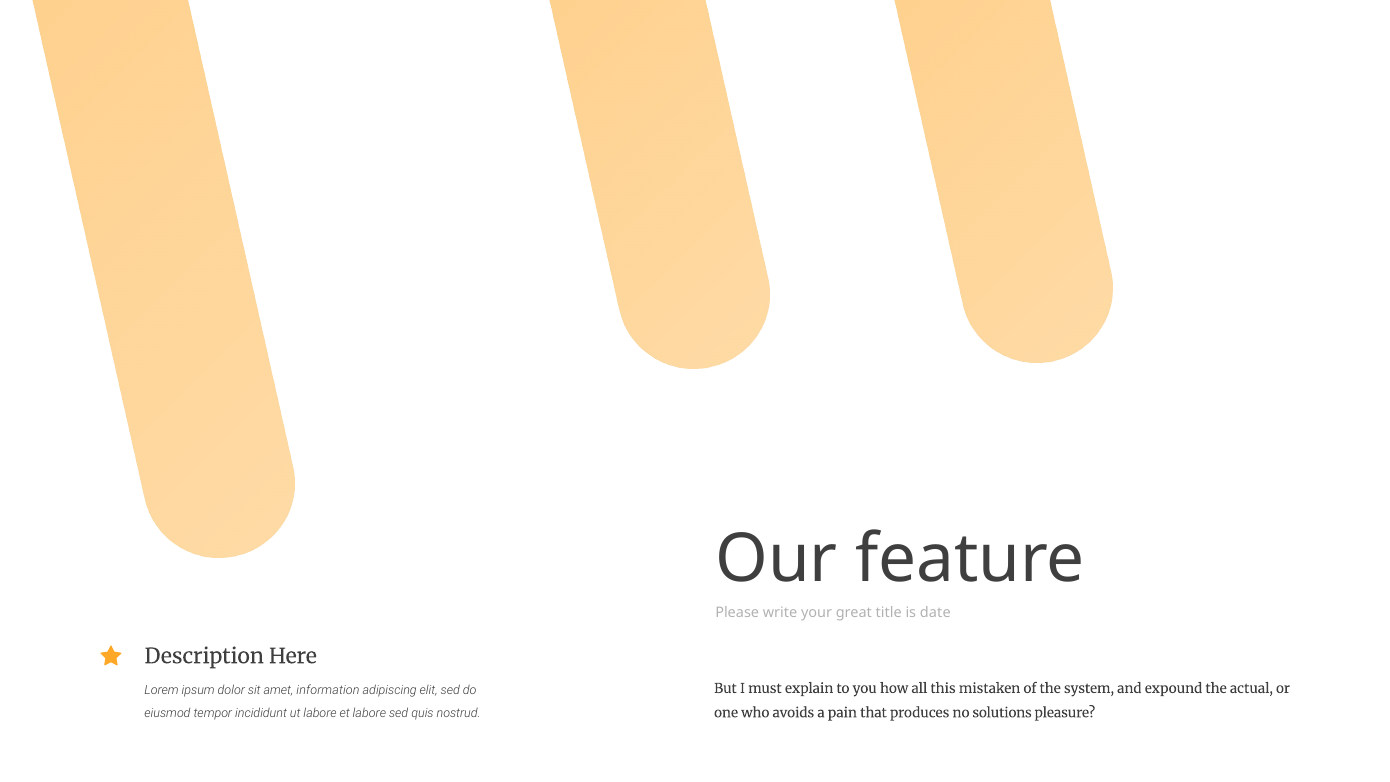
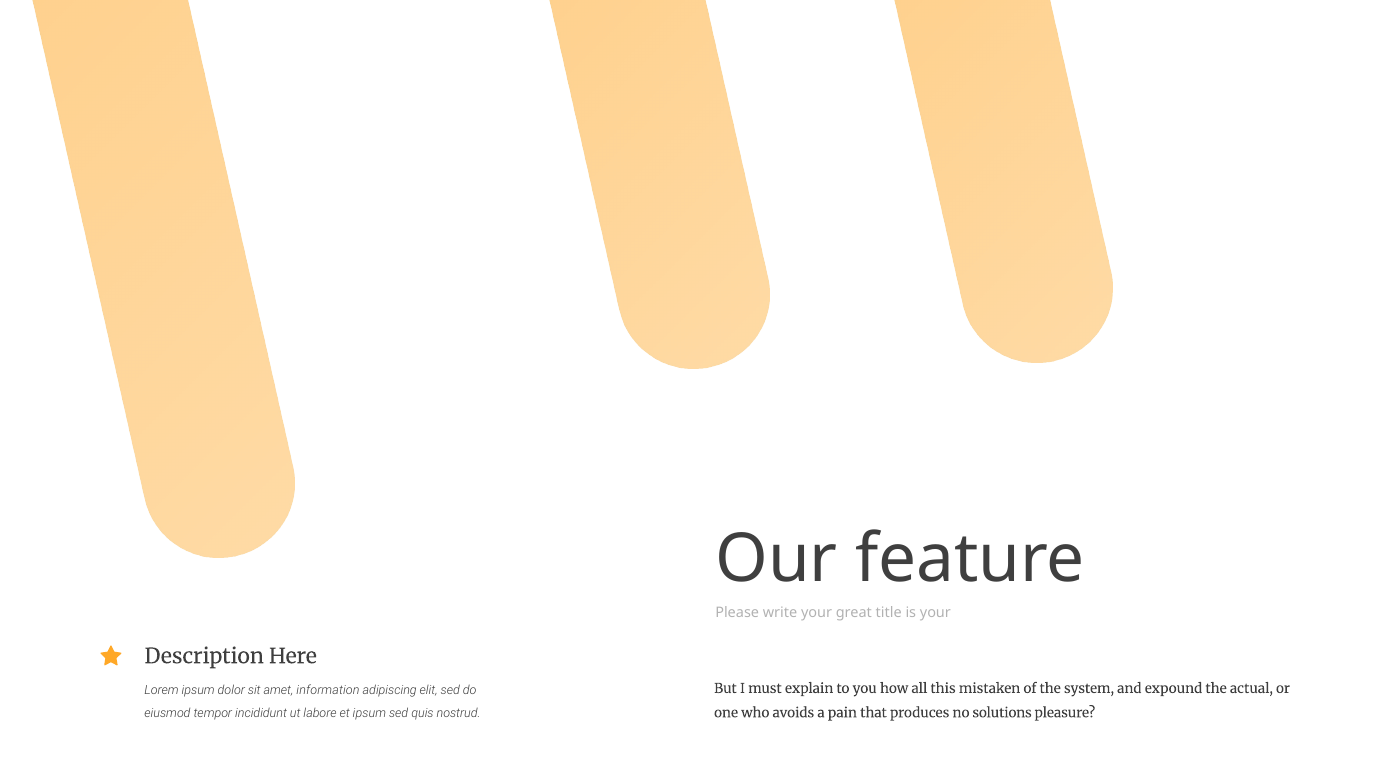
is date: date -> your
et labore: labore -> ipsum
